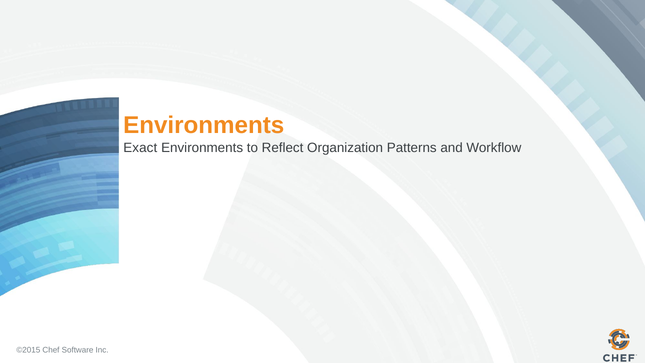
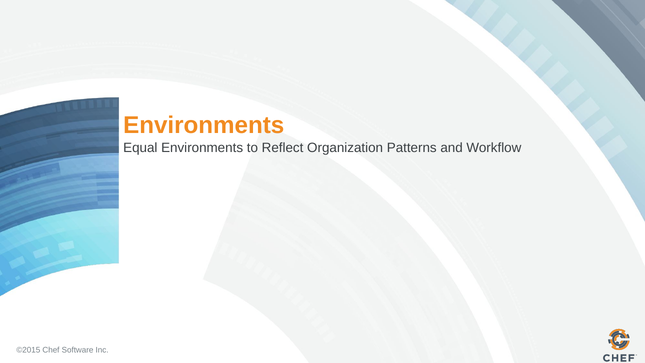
Exact: Exact -> Equal
